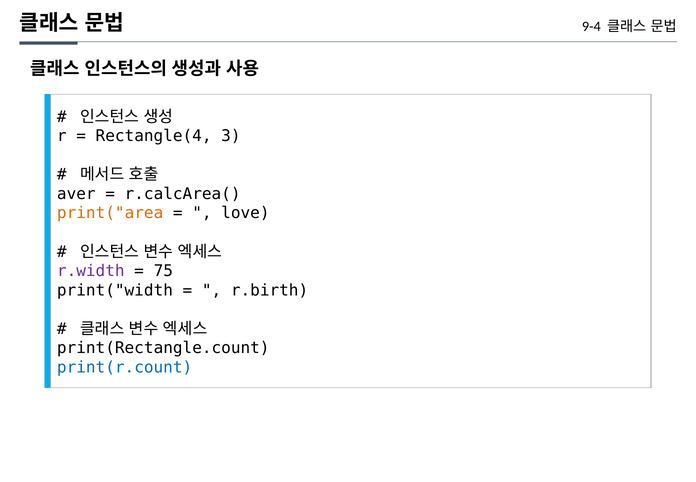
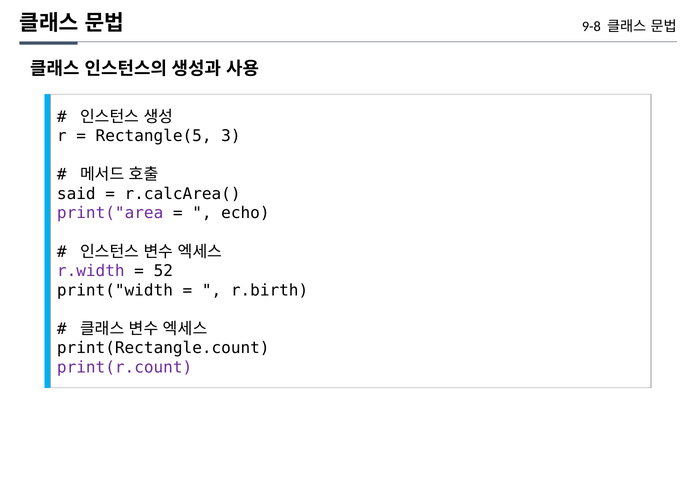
9-4: 9-4 -> 9-8
Rectangle(4: Rectangle(4 -> Rectangle(5
aver: aver -> said
print("area colour: orange -> purple
love: love -> echo
75: 75 -> 52
print(r.count colour: blue -> purple
